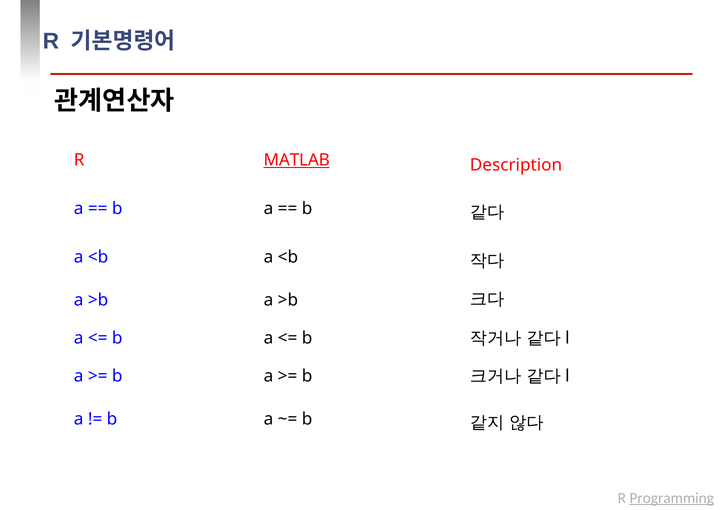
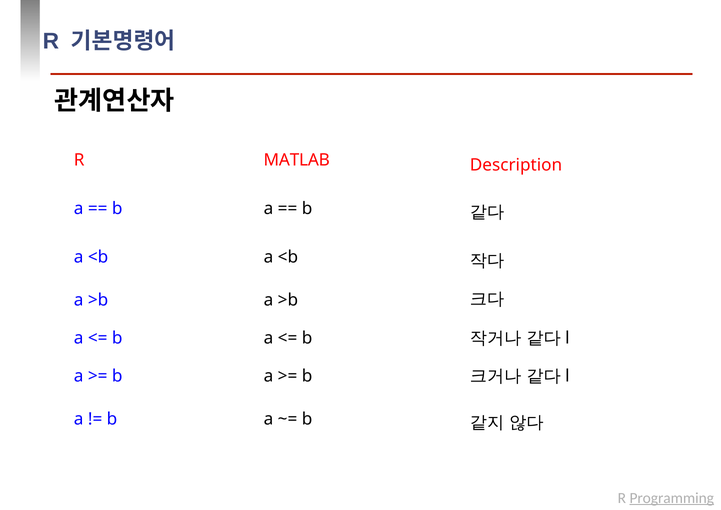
MATLAB underline: present -> none
